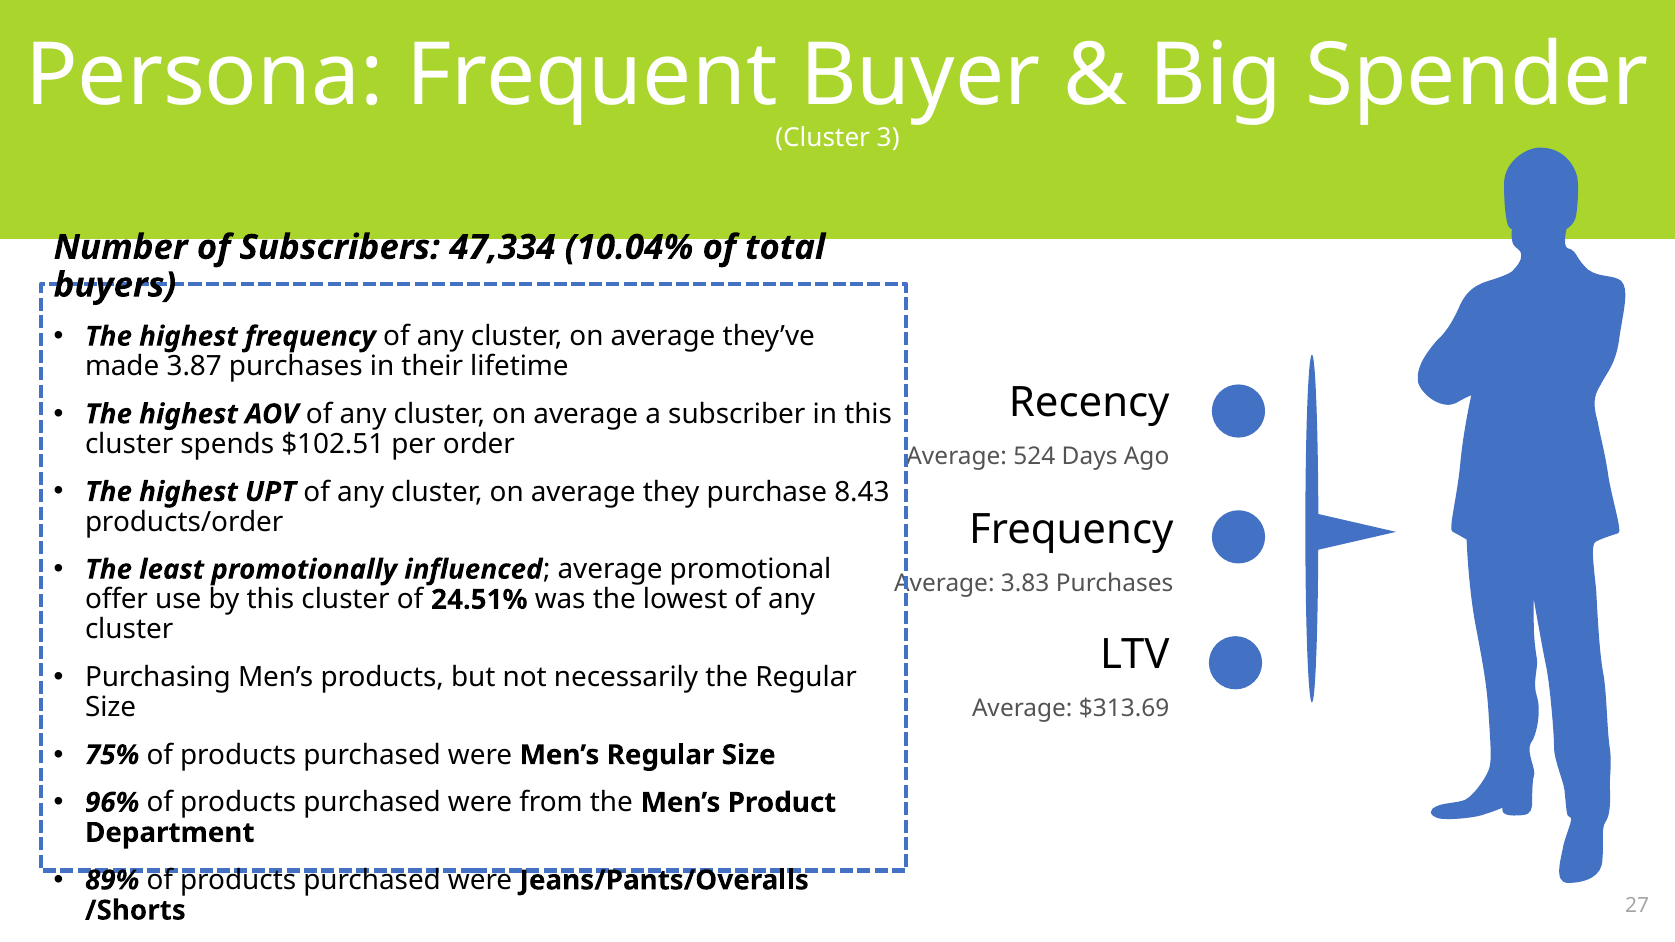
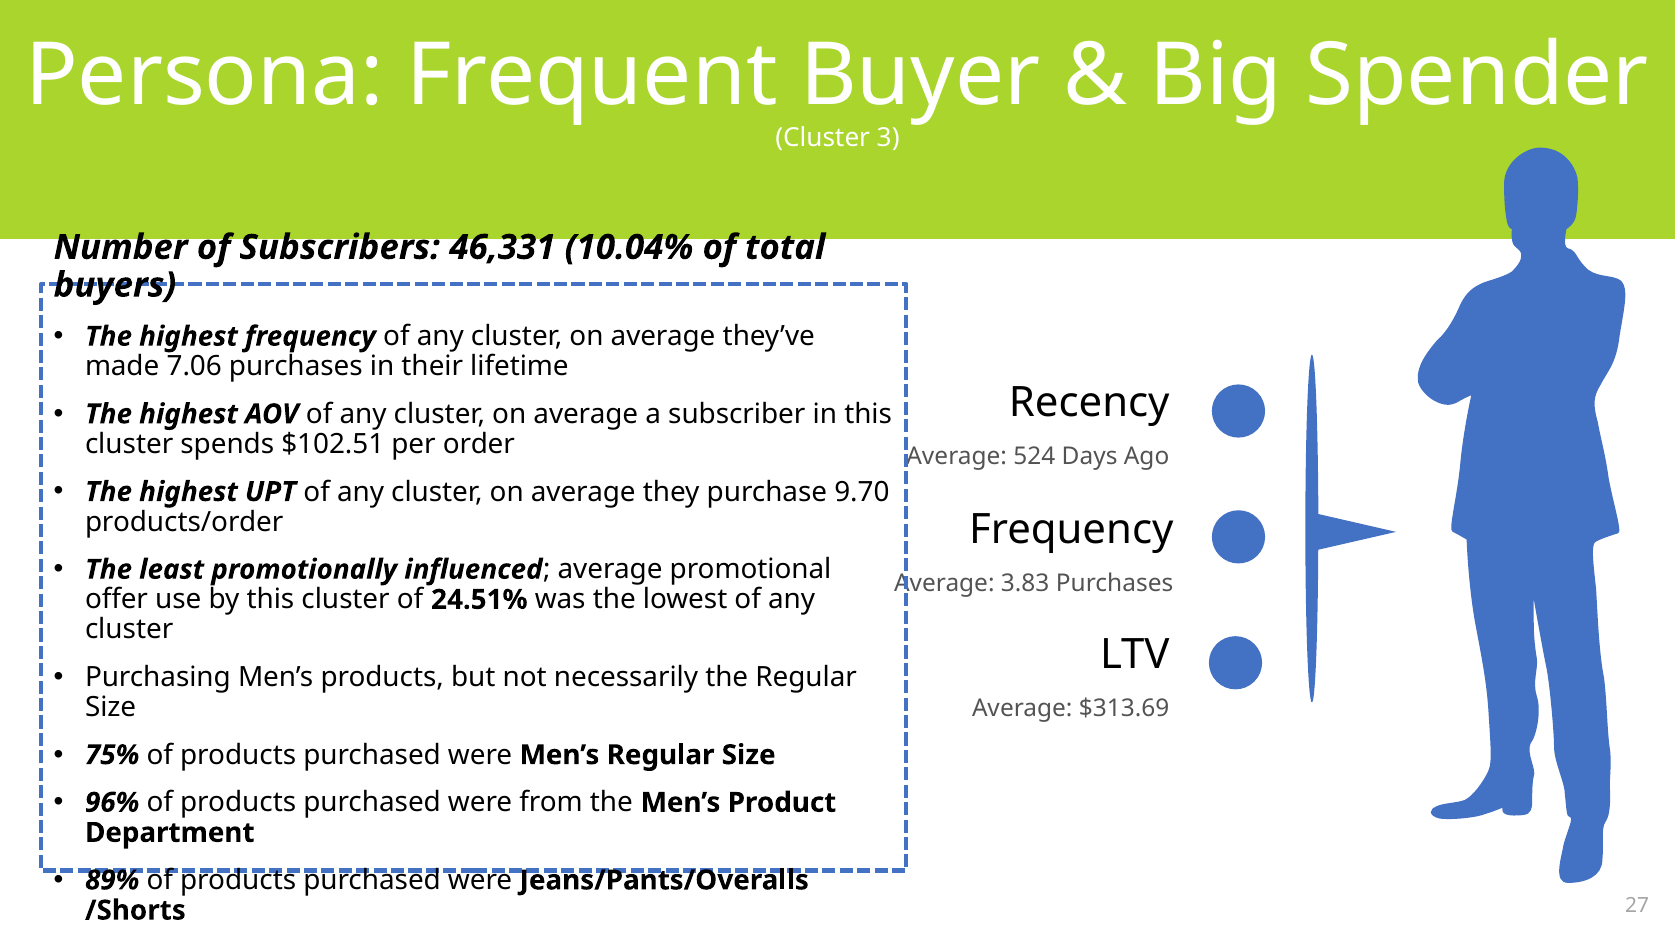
47,334: 47,334 -> 46,331
3.87: 3.87 -> 7.06
8.43: 8.43 -> 9.70
